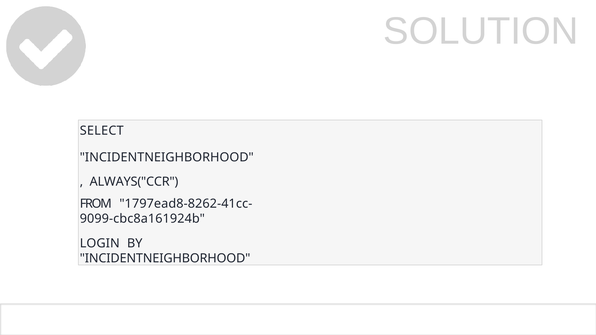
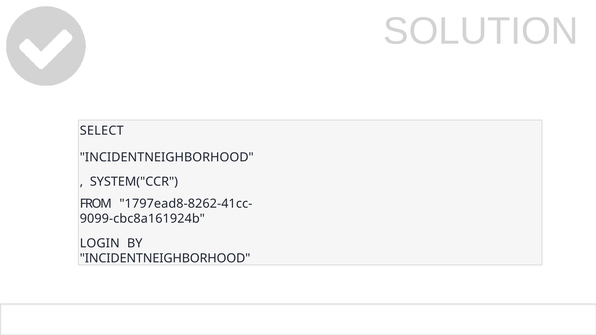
ALWAYS("CCR: ALWAYS("CCR -> SYSTEM("CCR
